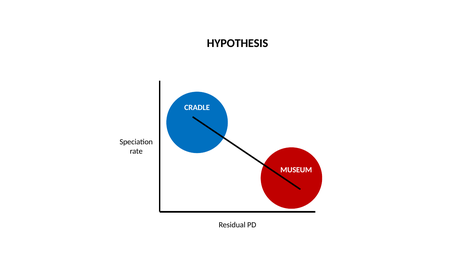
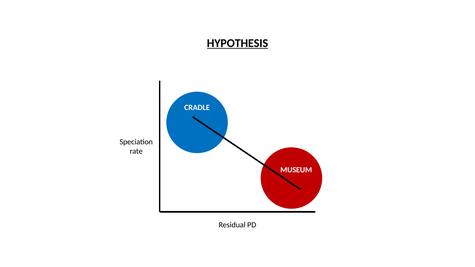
HYPOTHESIS underline: none -> present
